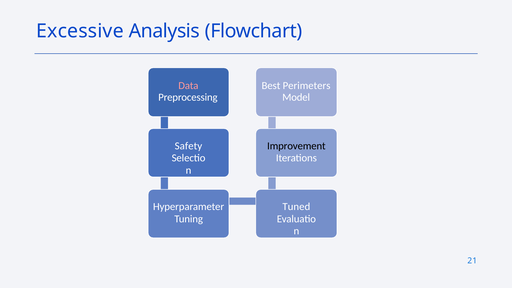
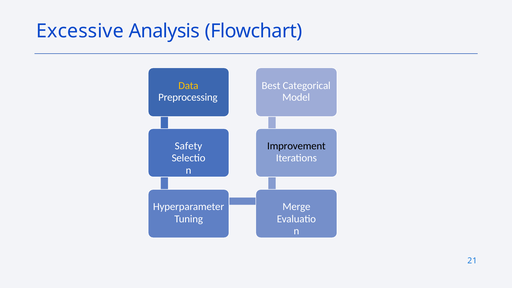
Data colour: pink -> yellow
Perimeters: Perimeters -> Categorical
Tuned: Tuned -> Merge
